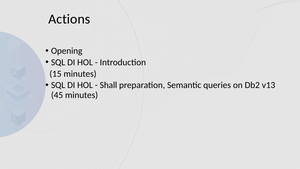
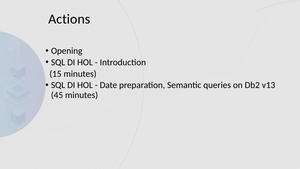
Shall: Shall -> Date
